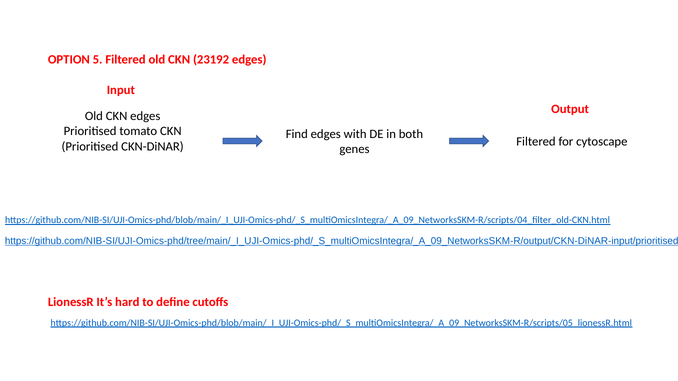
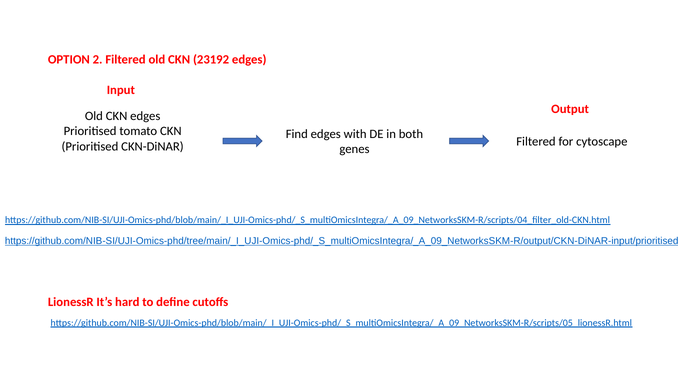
5: 5 -> 2
